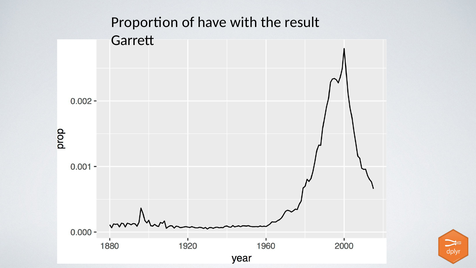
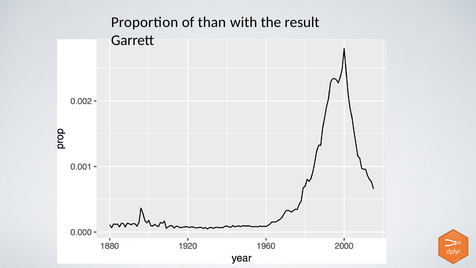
have: have -> than
